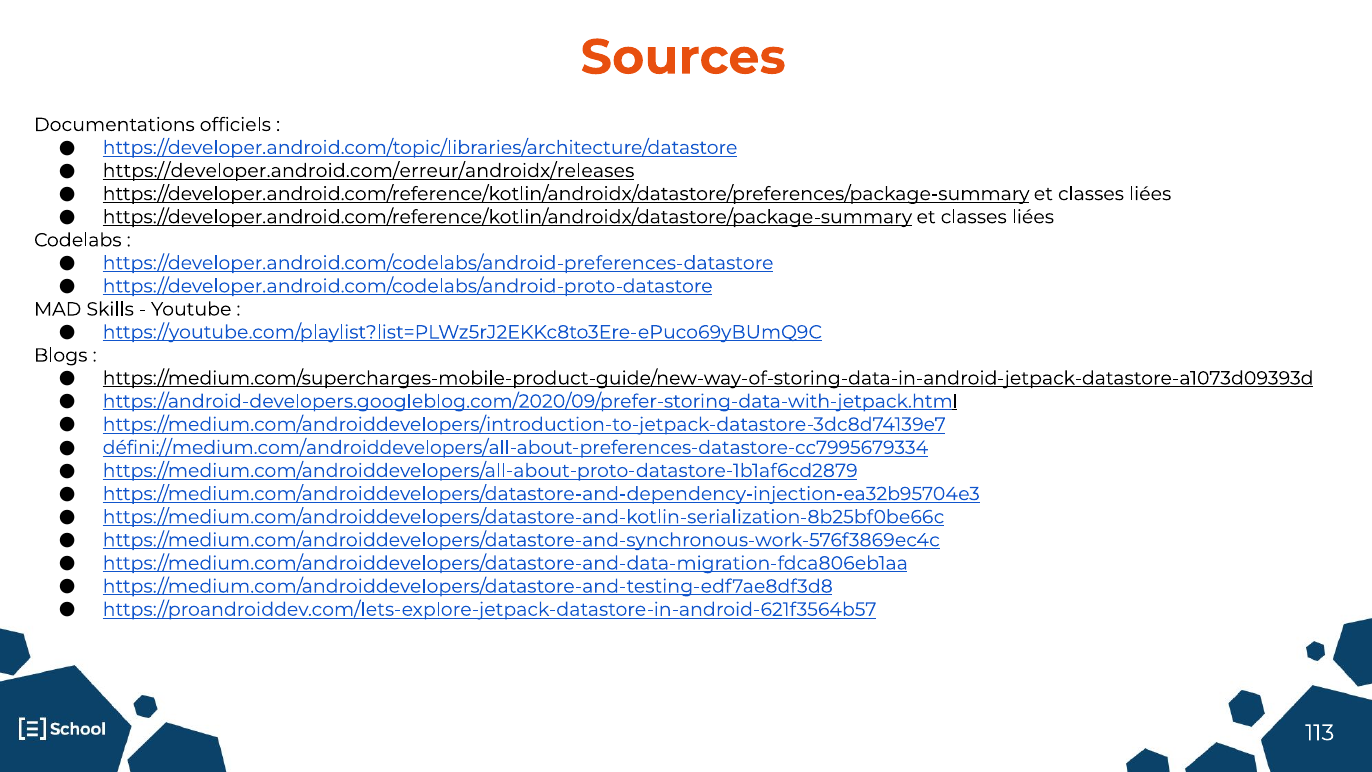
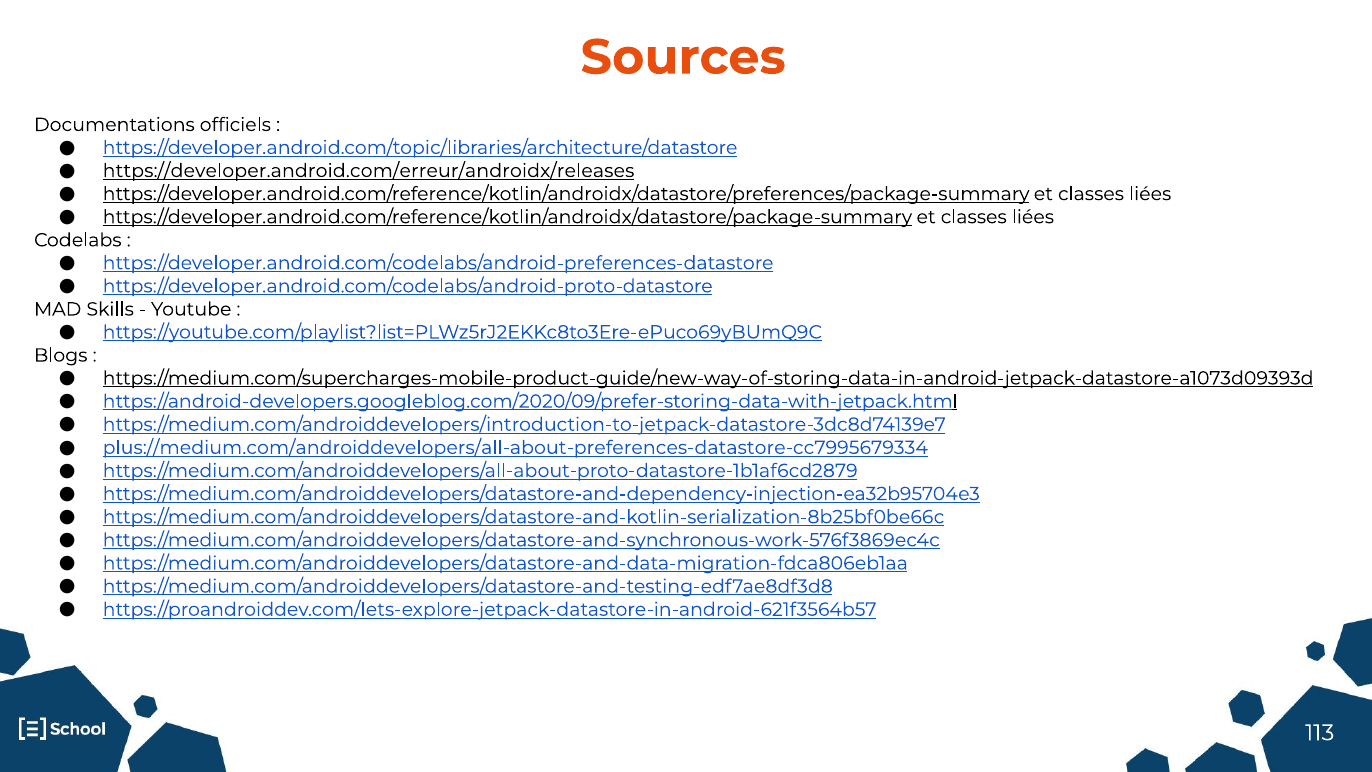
défini://medium.com/androiddevelopers/all-about-preferences-datastore-cc7995679334: défini://medium.com/androiddevelopers/all-about-preferences-datastore-cc7995679334 -> plus://medium.com/androiddevelopers/all-about-preferences-datastore-cc7995679334
